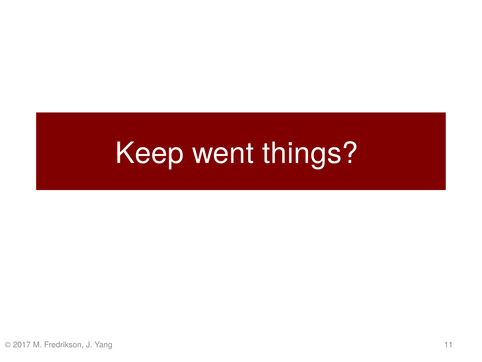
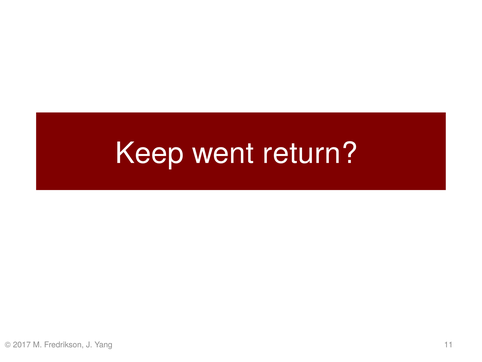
things: things -> return
